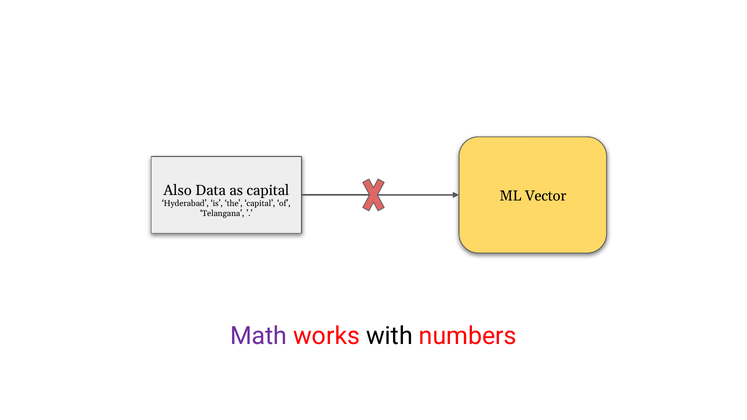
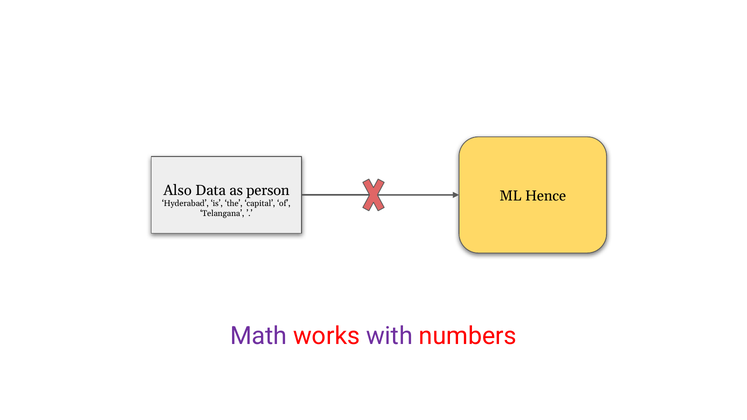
as capital: capital -> person
Vector: Vector -> Hence
with colour: black -> purple
